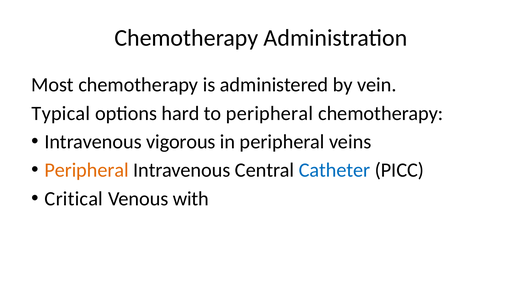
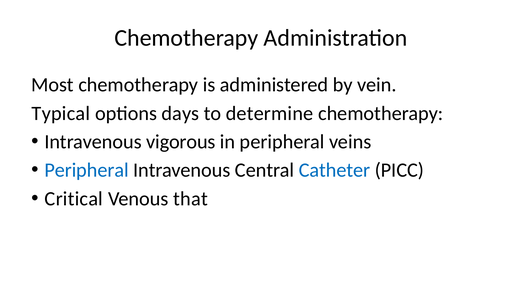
hard: hard -> days
to peripheral: peripheral -> determine
Peripheral at (87, 170) colour: orange -> blue
with: with -> that
